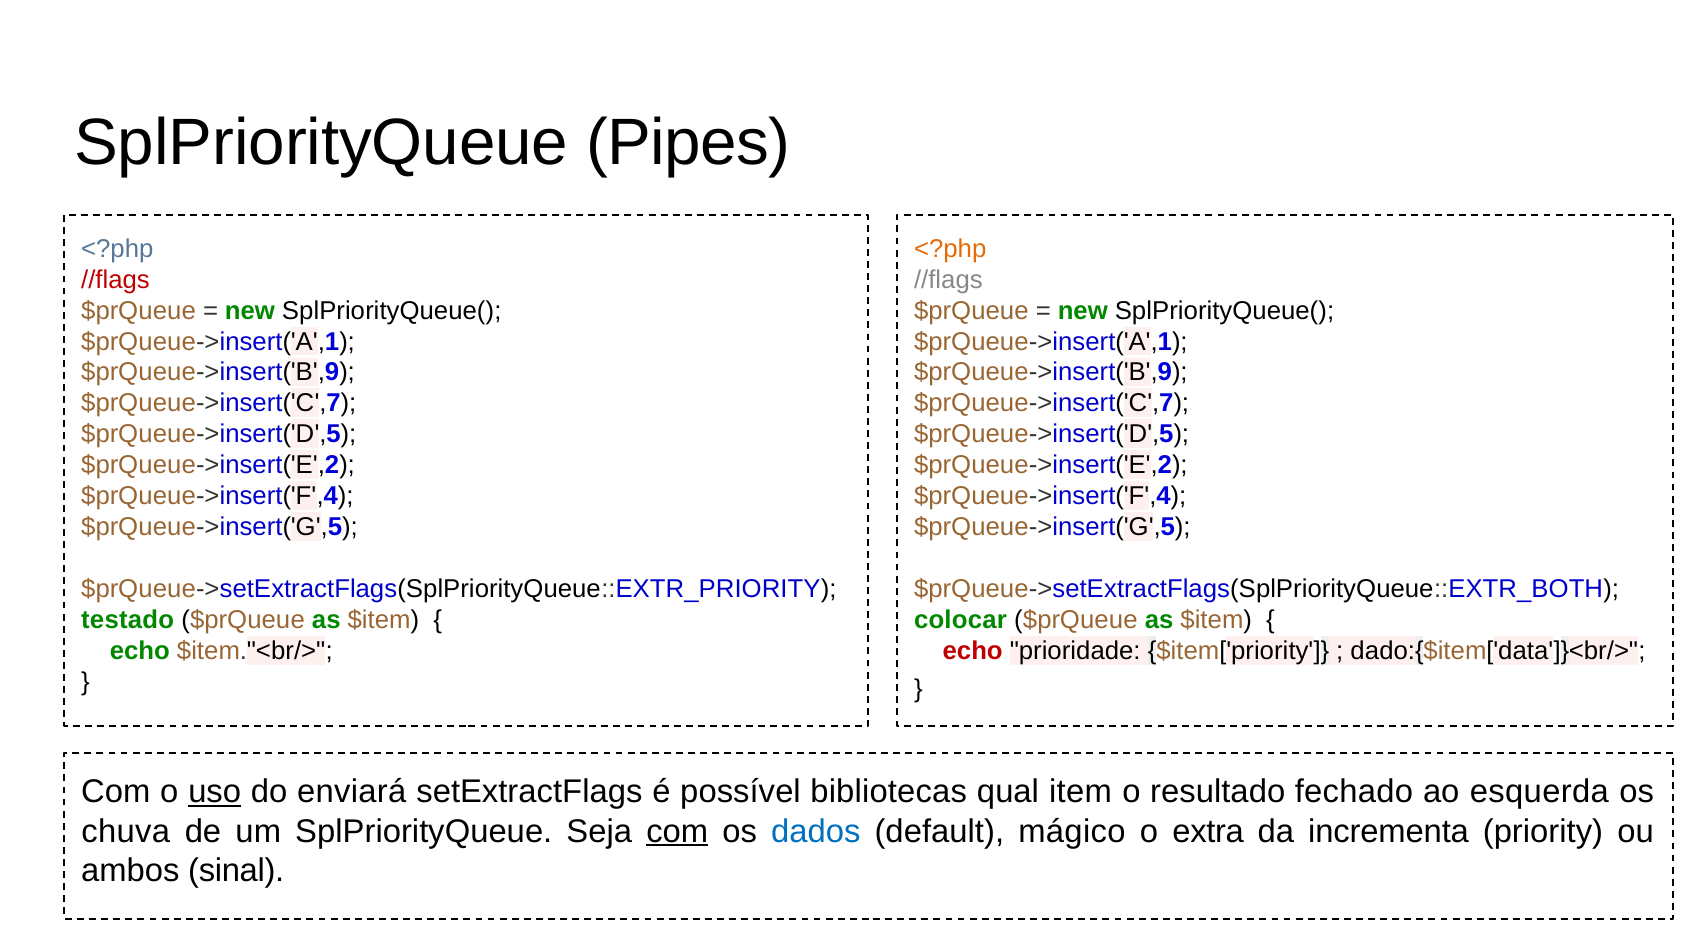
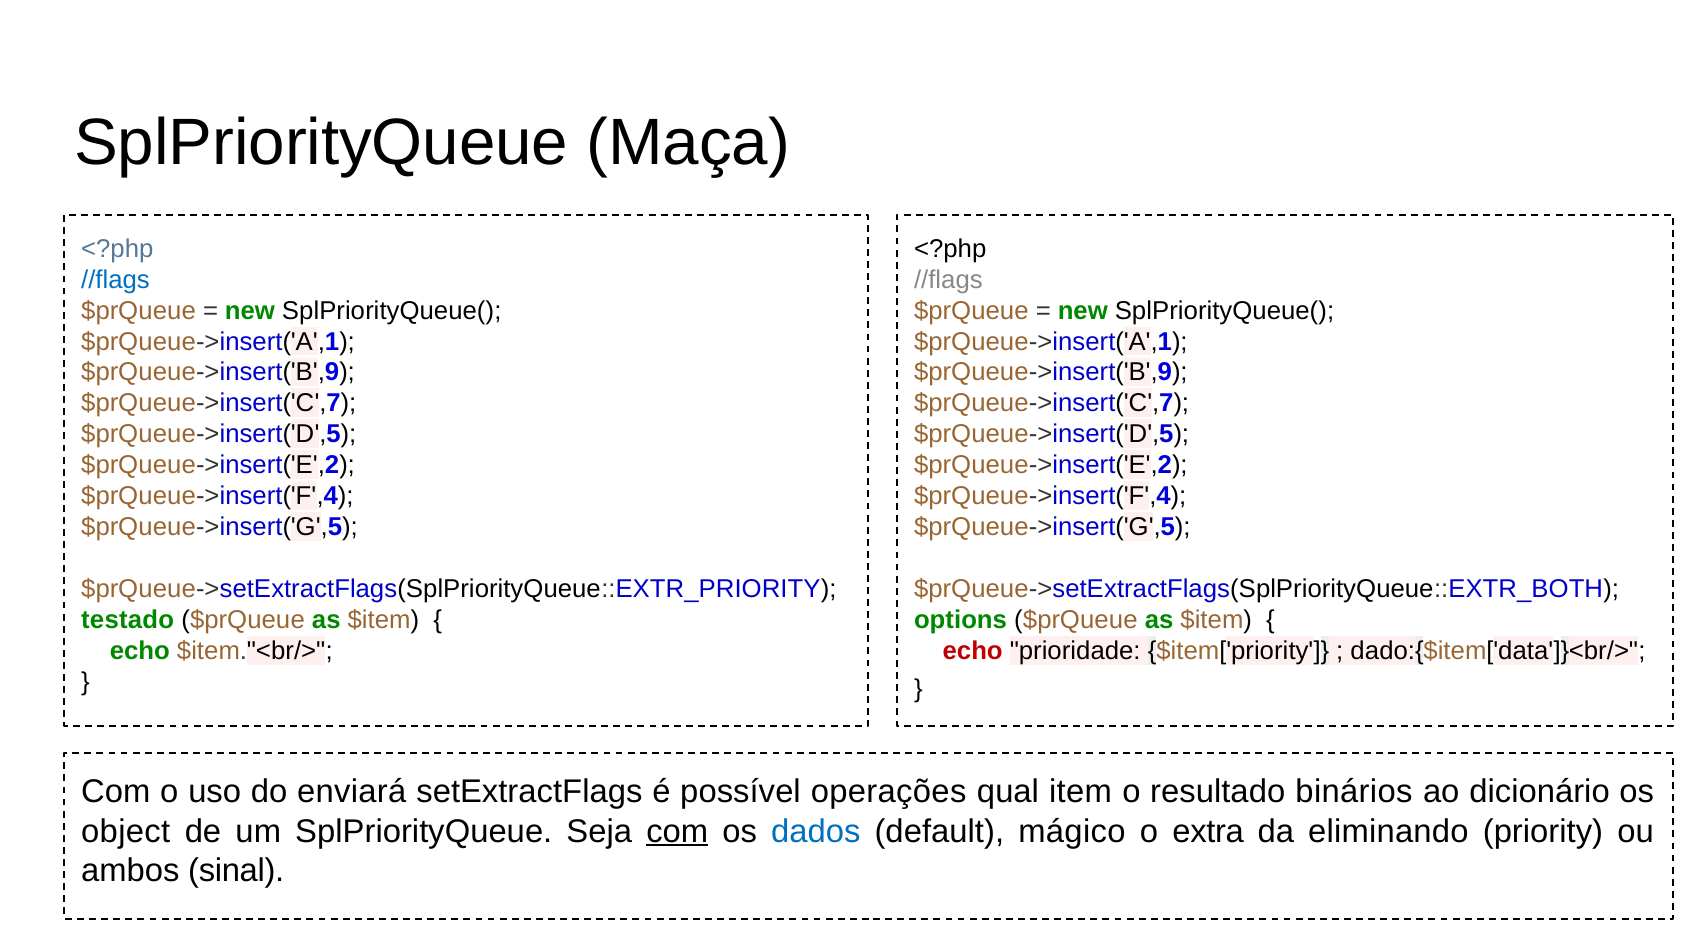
Pipes: Pipes -> Maça
<?php at (950, 249) colour: orange -> black
//flags at (116, 280) colour: red -> blue
colocar: colocar -> options
uso underline: present -> none
bibliotecas: bibliotecas -> operações
fechado: fechado -> binários
esquerda: esquerda -> dicionário
chuva: chuva -> object
incrementa: incrementa -> eliminando
